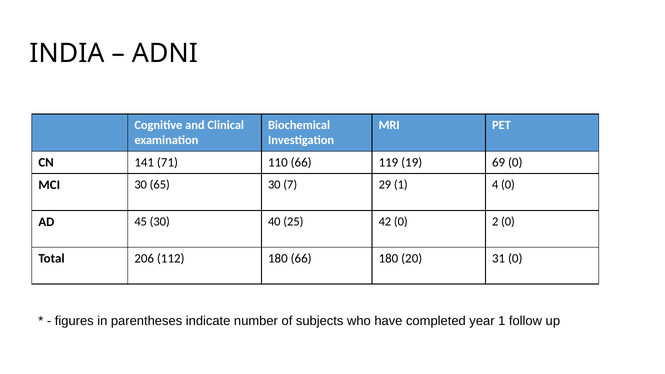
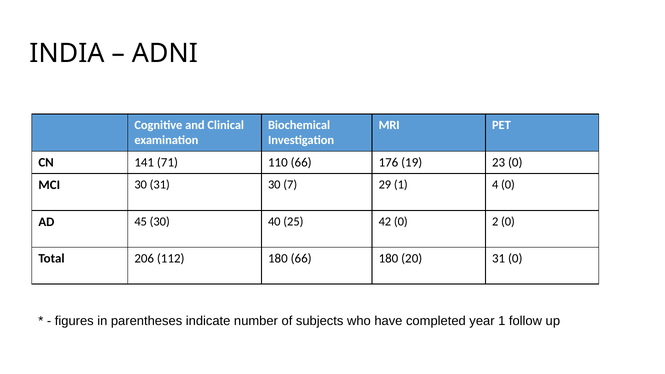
119: 119 -> 176
69: 69 -> 23
30 65: 65 -> 31
